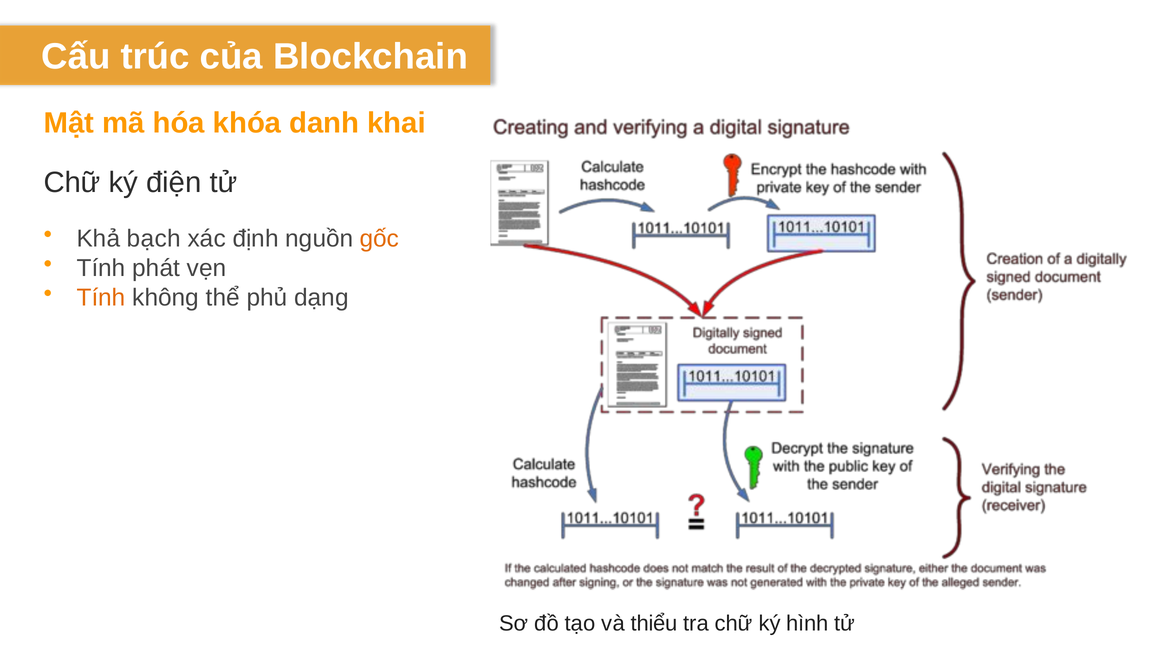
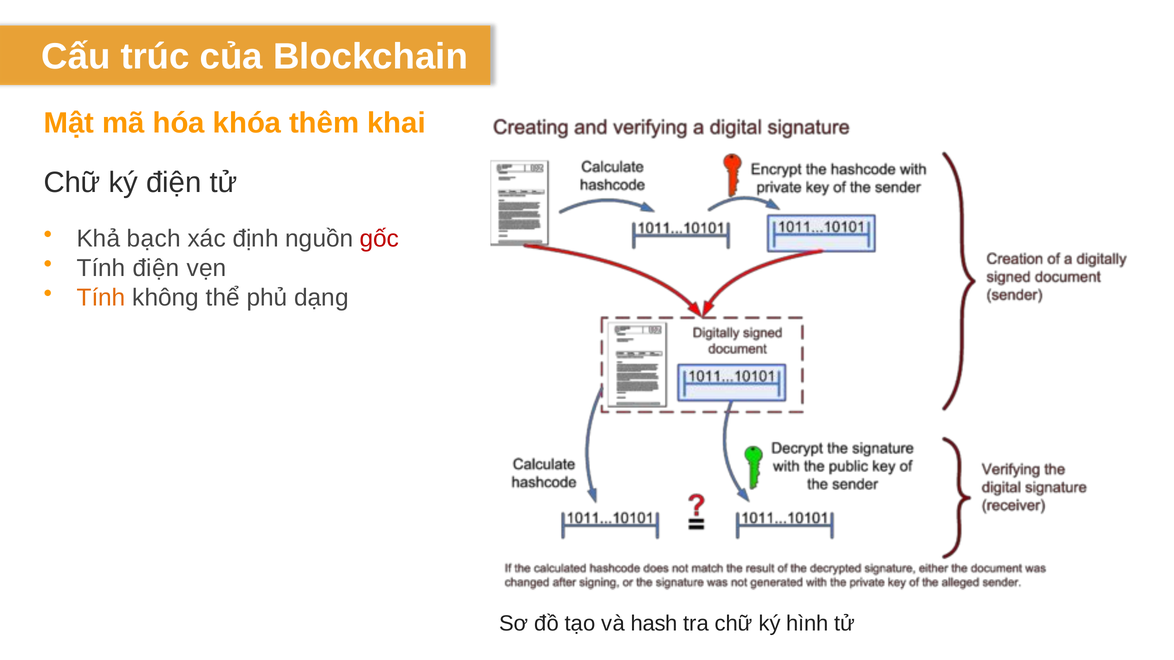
danh: danh -> thêm
gốc colour: orange -> red
Tính phát: phát -> điện
thiểu: thiểu -> hash
